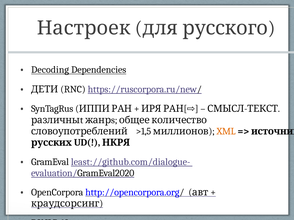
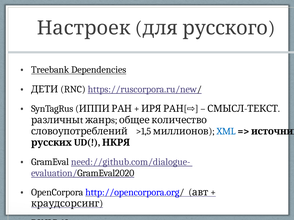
Decoding: Decoding -> Treebank
XML colour: orange -> blue
least://github.com/dialogue-: least://github.com/dialogue- -> need://github.com/dialogue-
